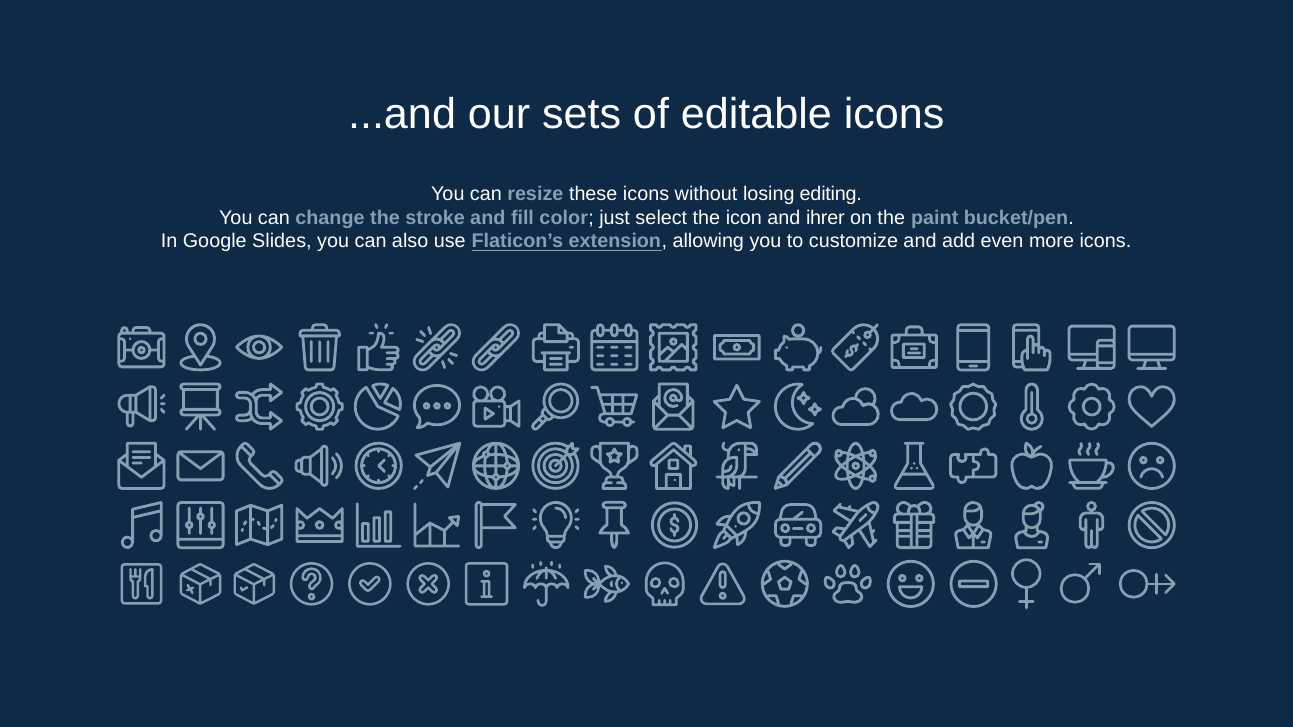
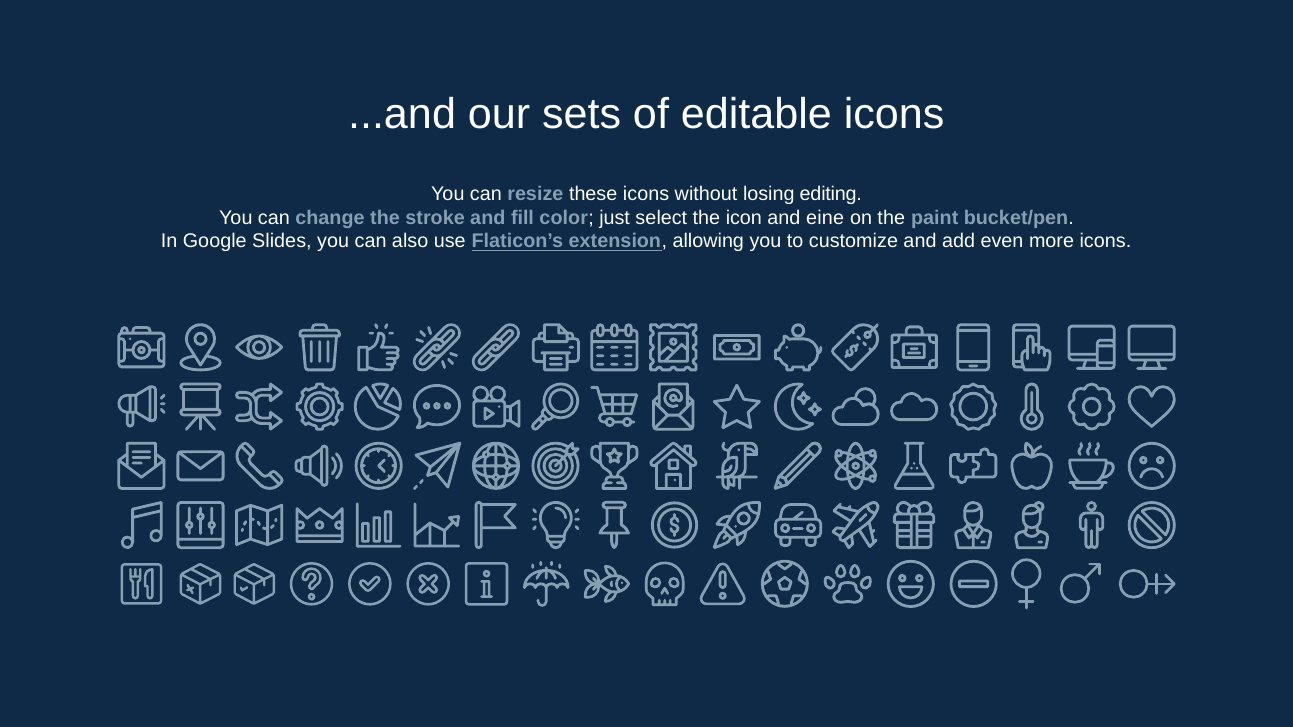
ihrer: ihrer -> eine
